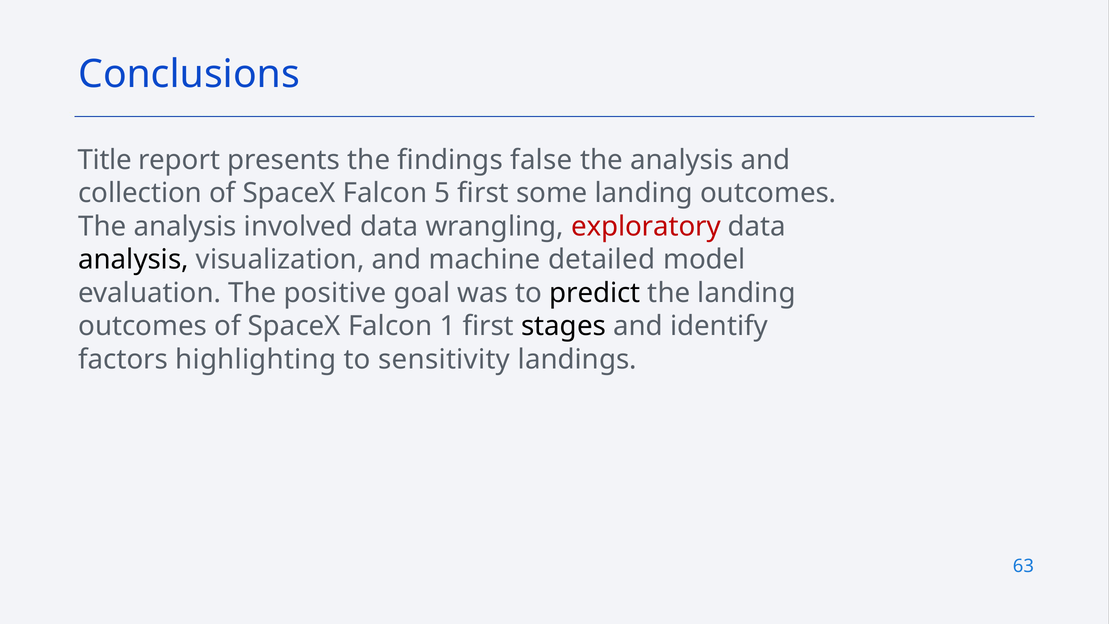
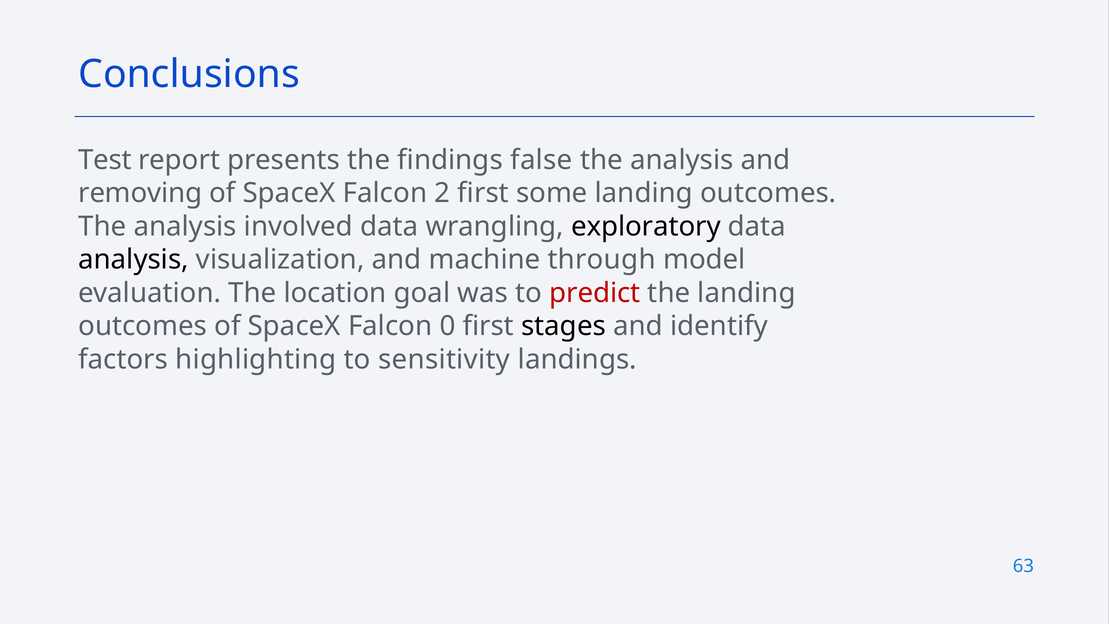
Title: Title -> Test
collection: collection -> removing
5: 5 -> 2
exploratory colour: red -> black
detailed: detailed -> through
positive: positive -> location
predict colour: black -> red
1: 1 -> 0
